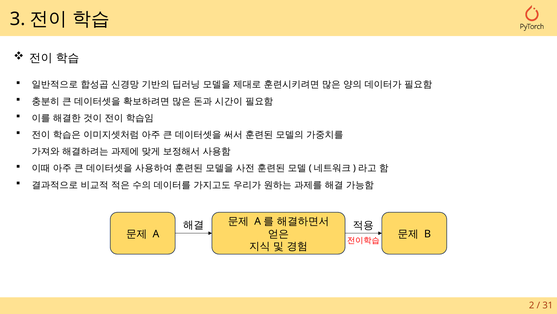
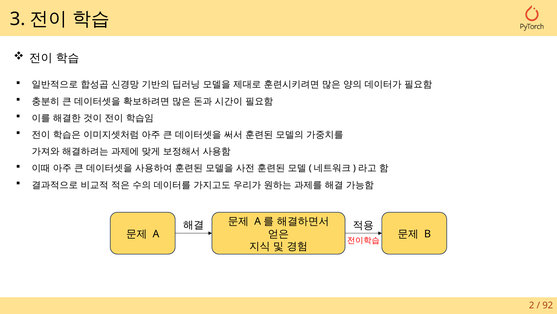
31: 31 -> 92
